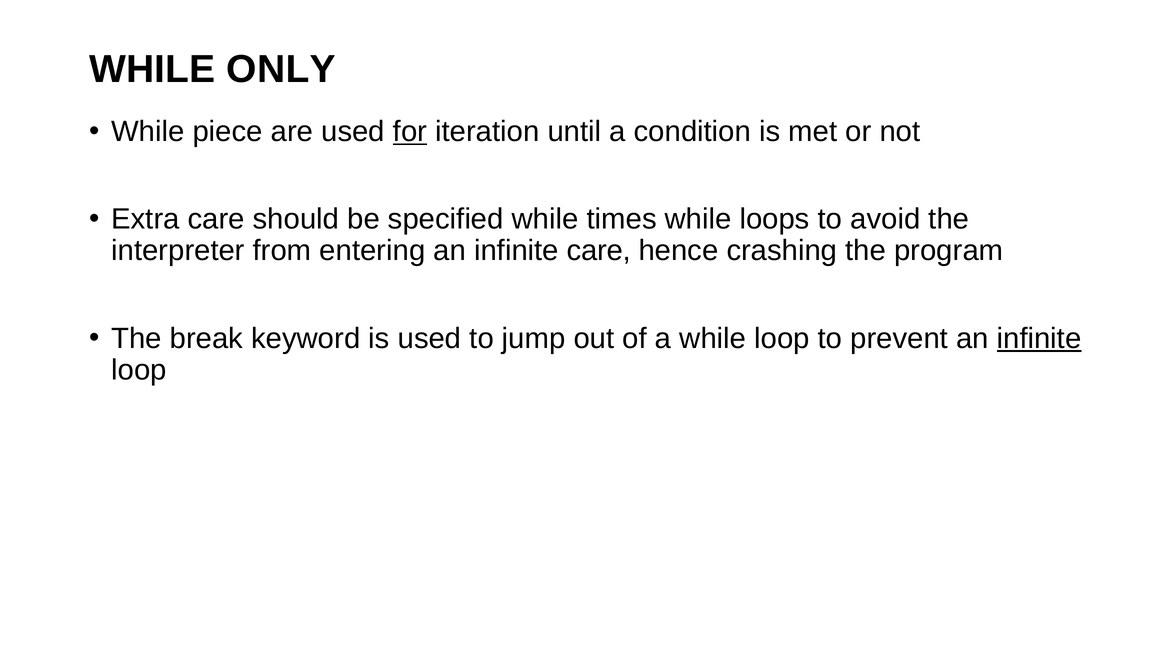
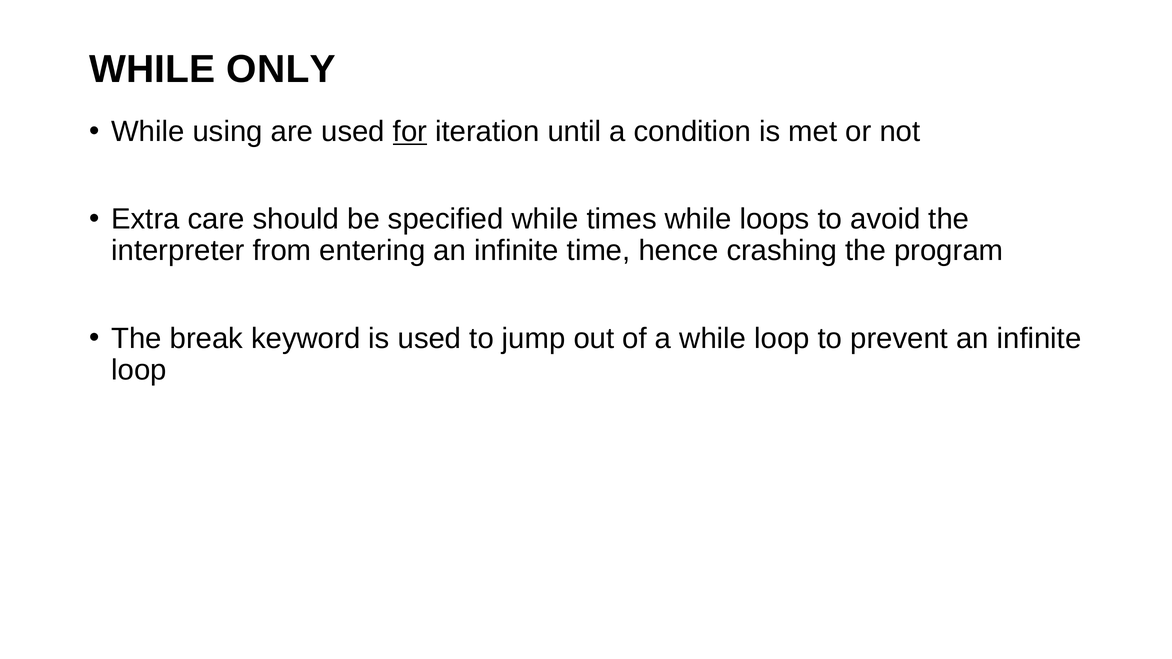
piece: piece -> using
infinite care: care -> time
infinite at (1039, 339) underline: present -> none
